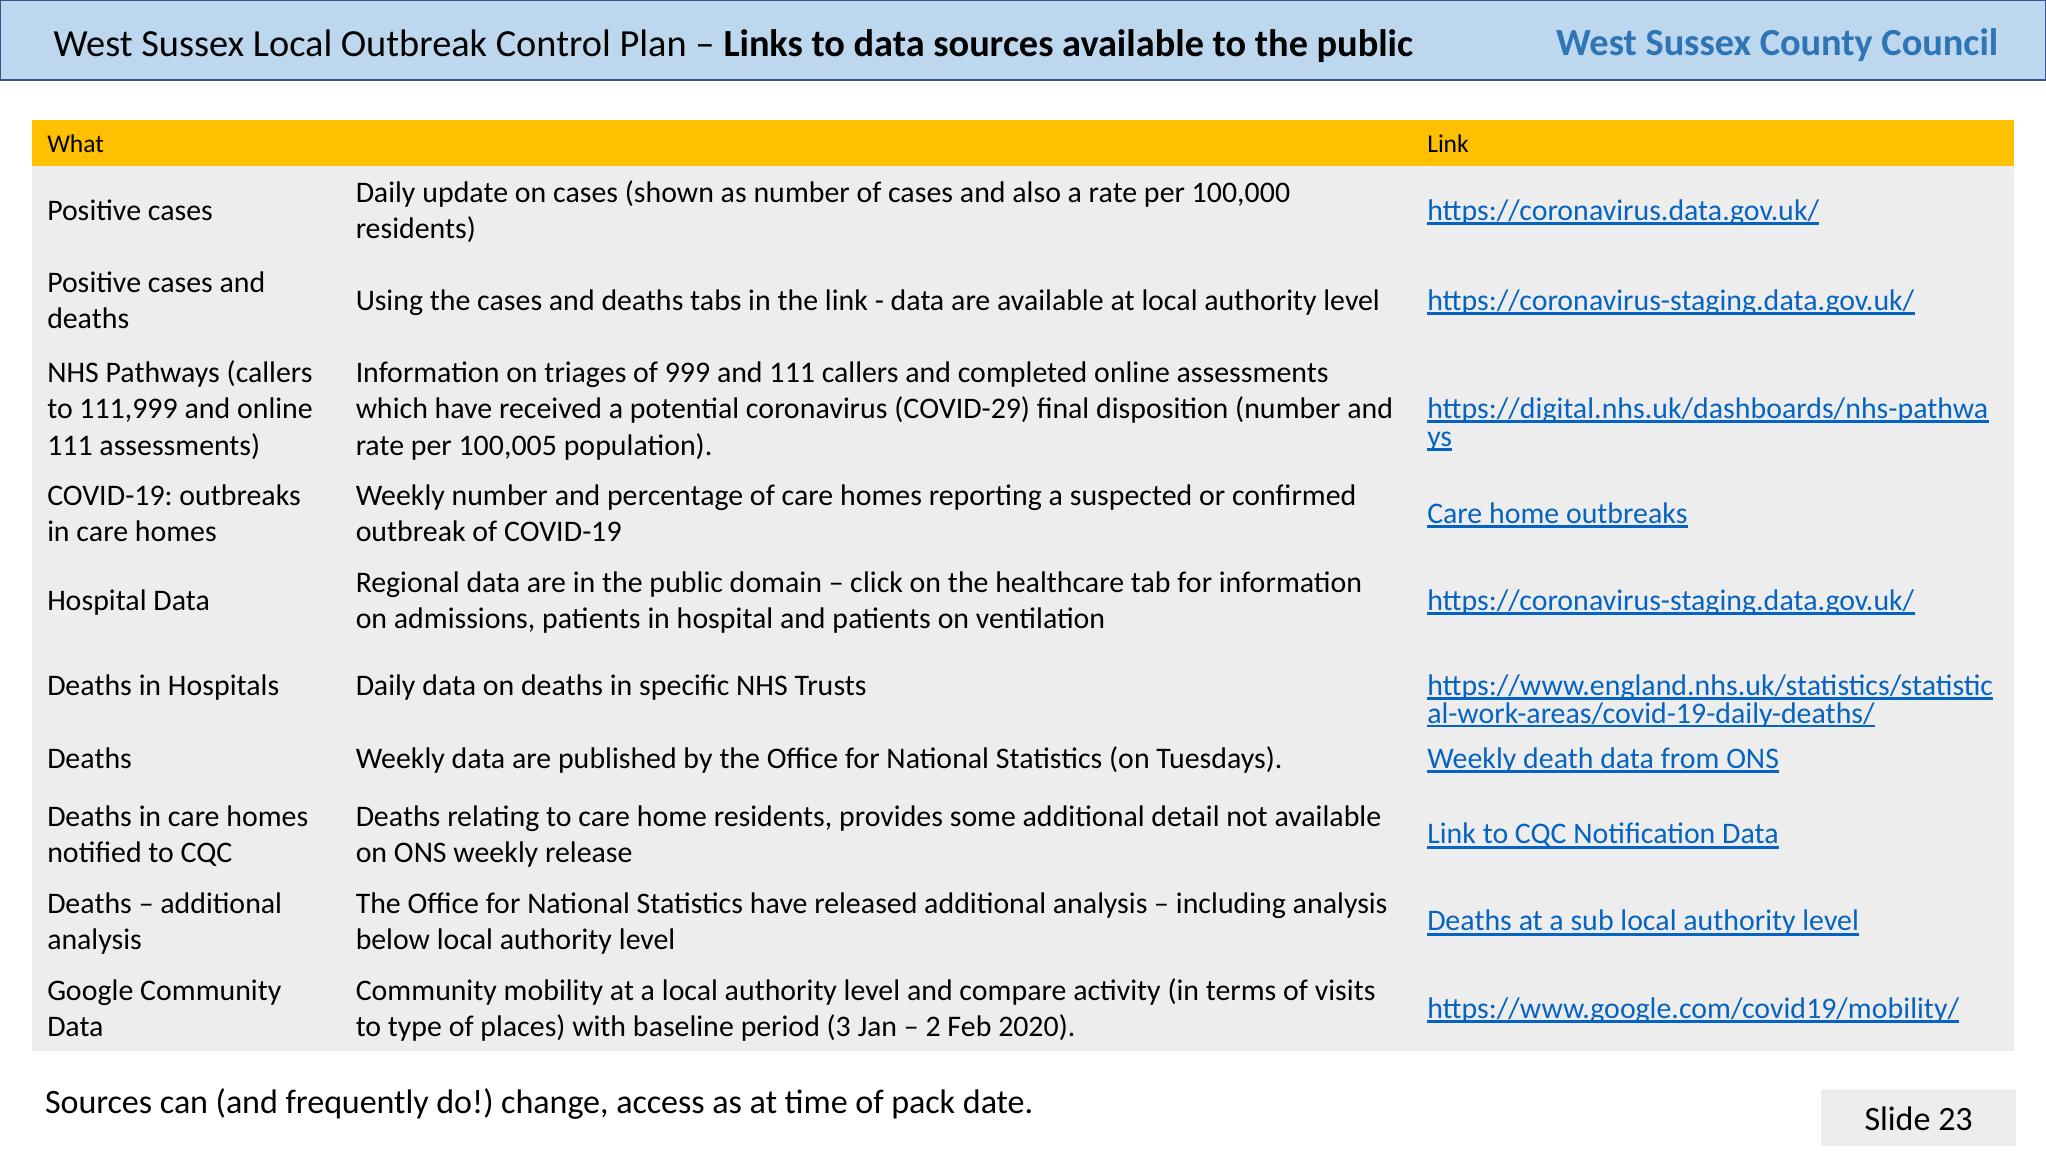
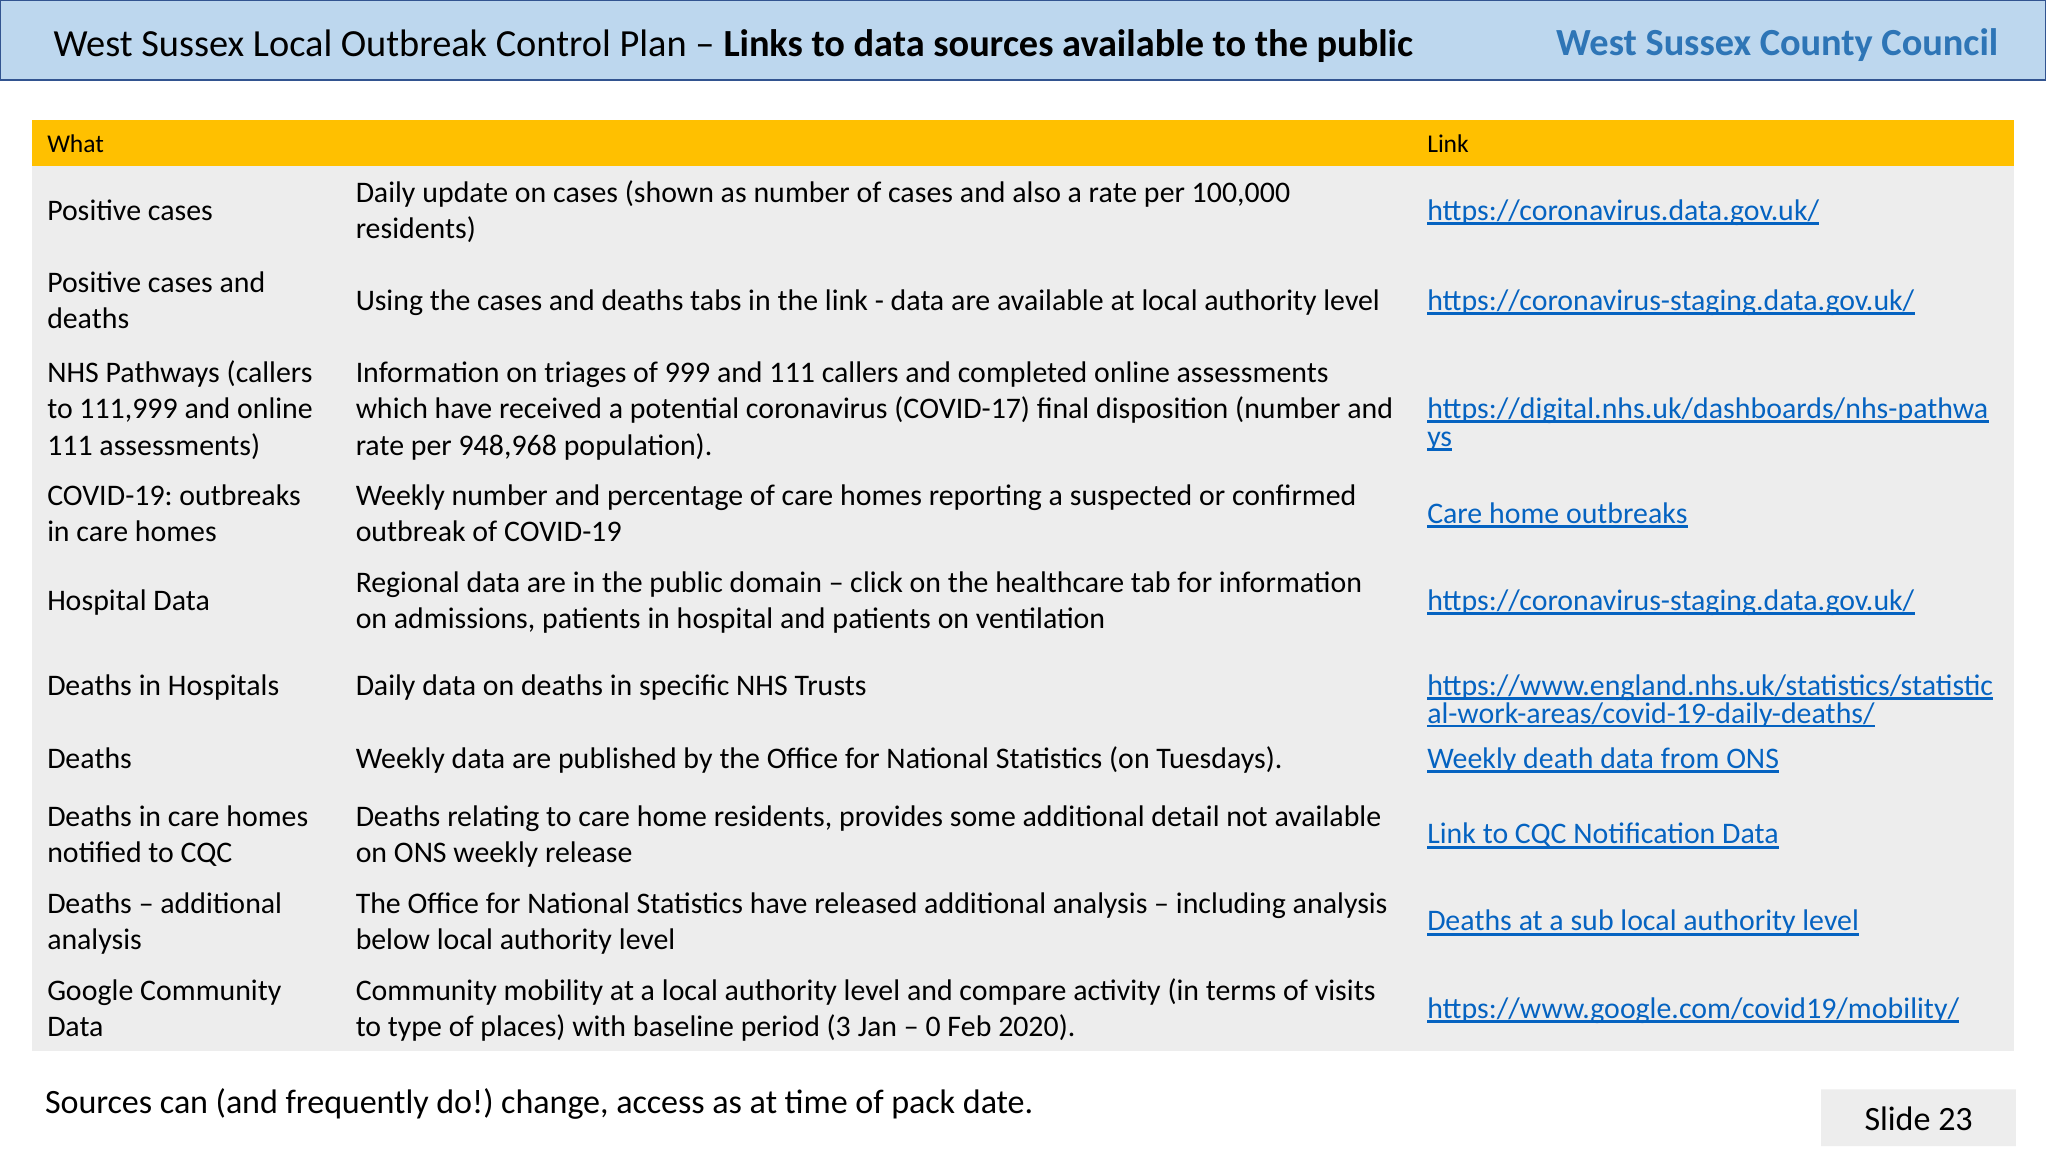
COVID-29: COVID-29 -> COVID-17
100,005: 100,005 -> 948,968
2: 2 -> 0
